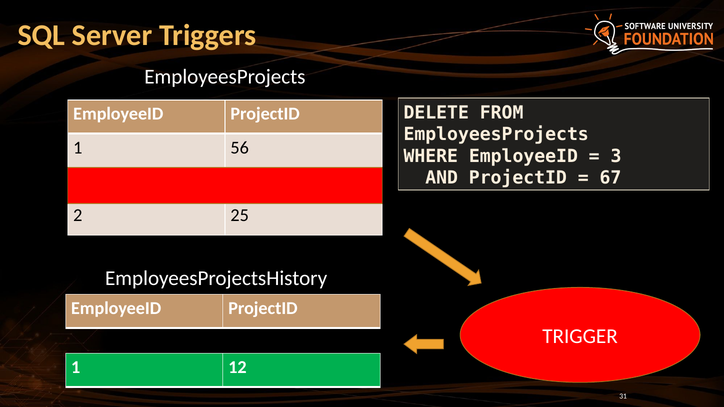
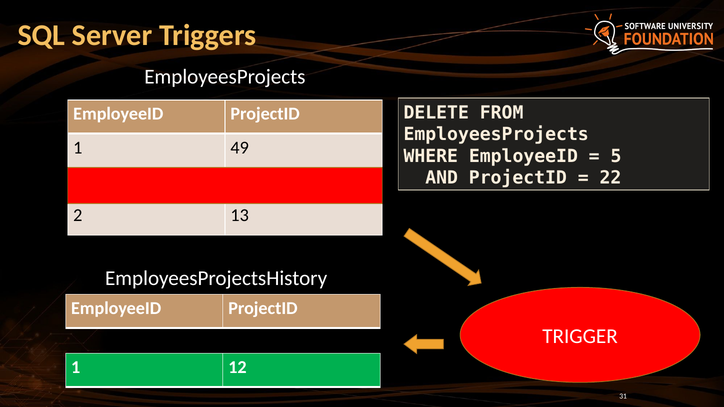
56: 56 -> 49
3: 3 -> 5
67: 67 -> 22
25: 25 -> 13
